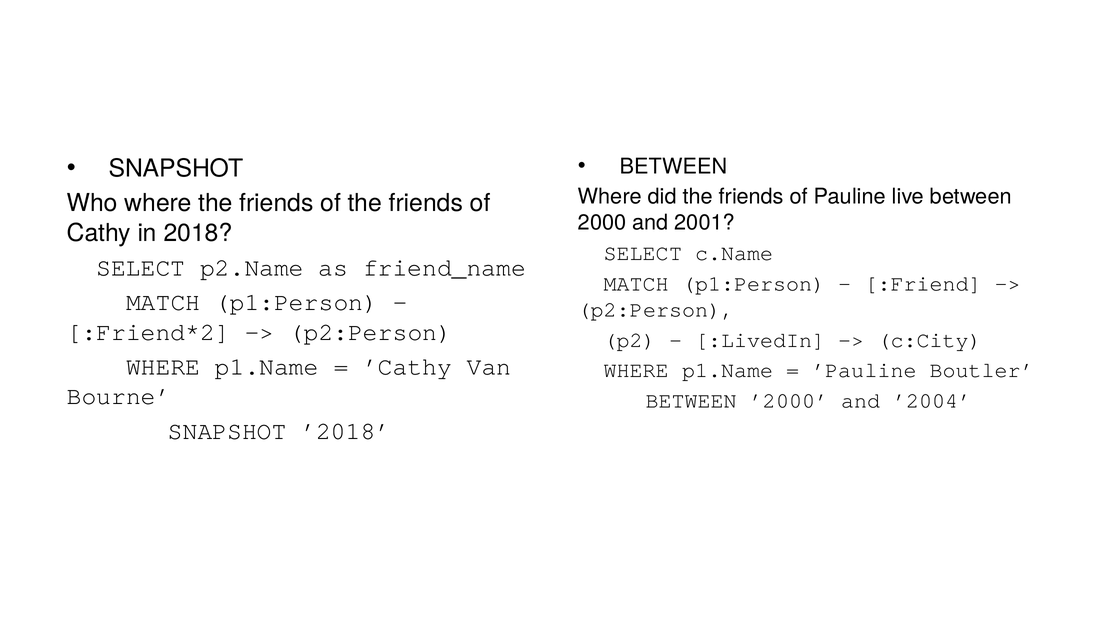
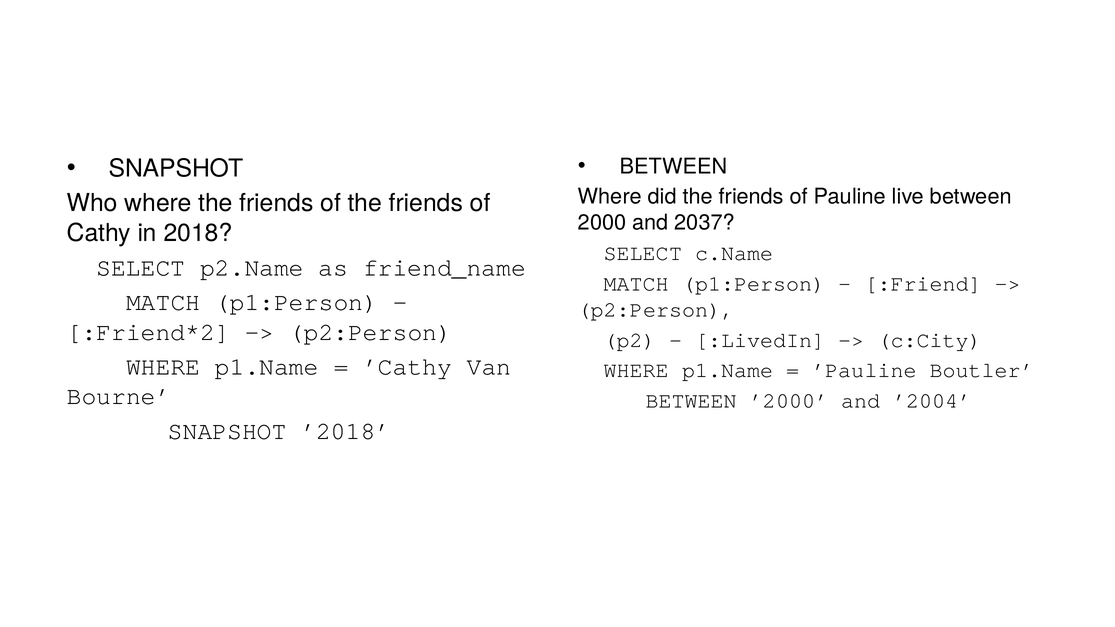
2001: 2001 -> 2037
